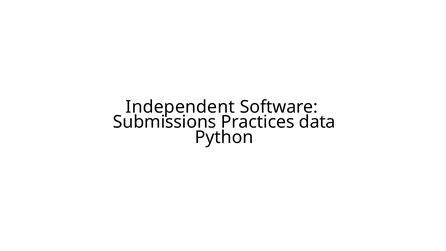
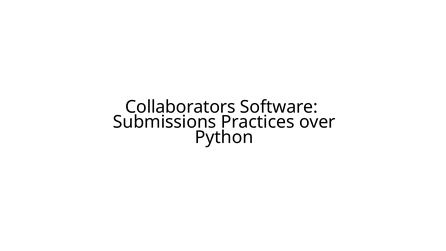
Independent: Independent -> Collaborators
data: data -> over
